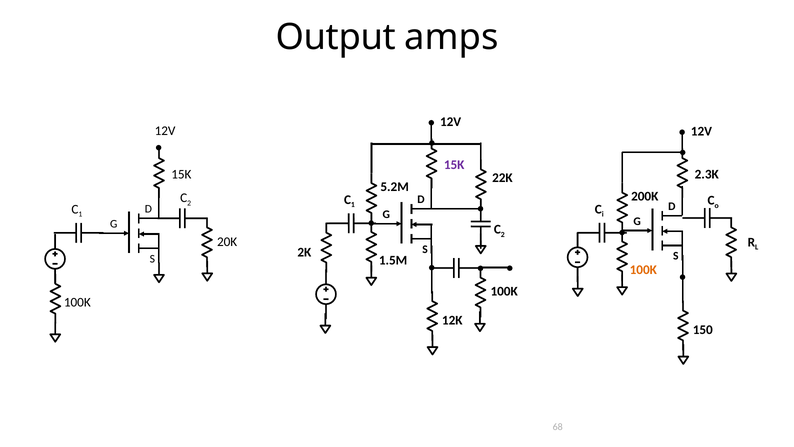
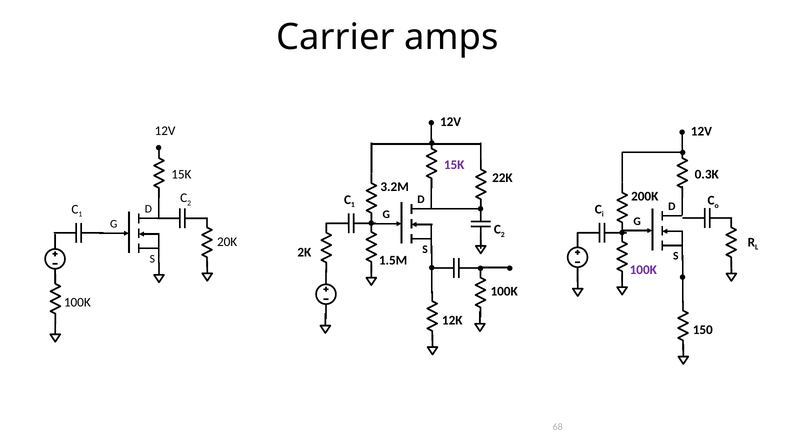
Output: Output -> Carrier
2.3K: 2.3K -> 0.3K
5.2M: 5.2M -> 3.2M
100K at (643, 270) colour: orange -> purple
